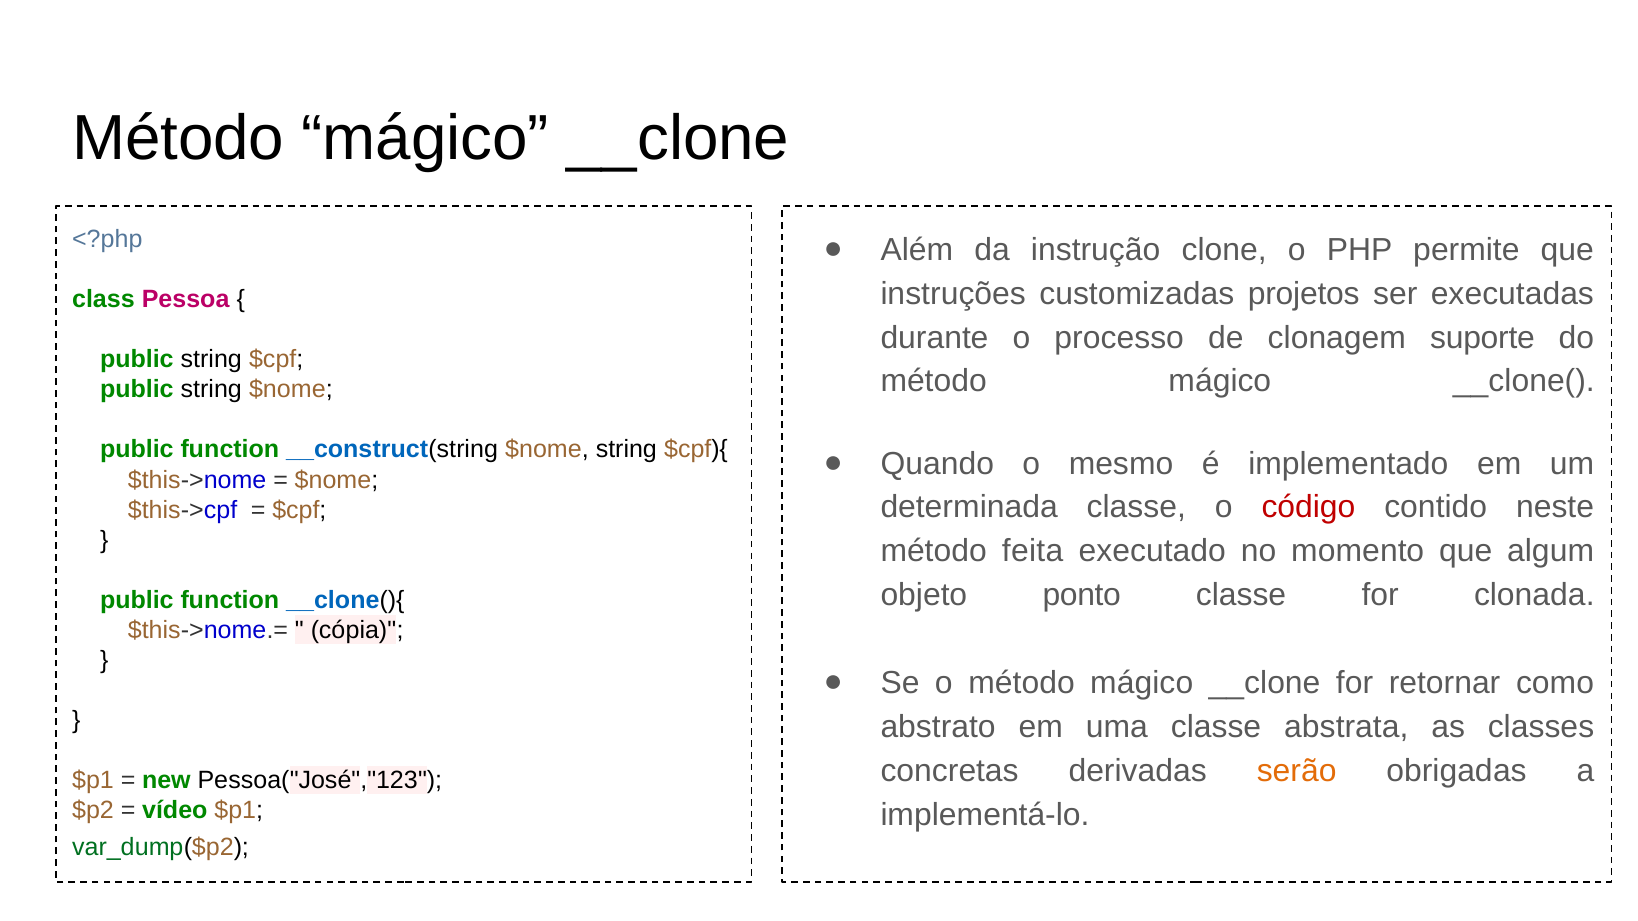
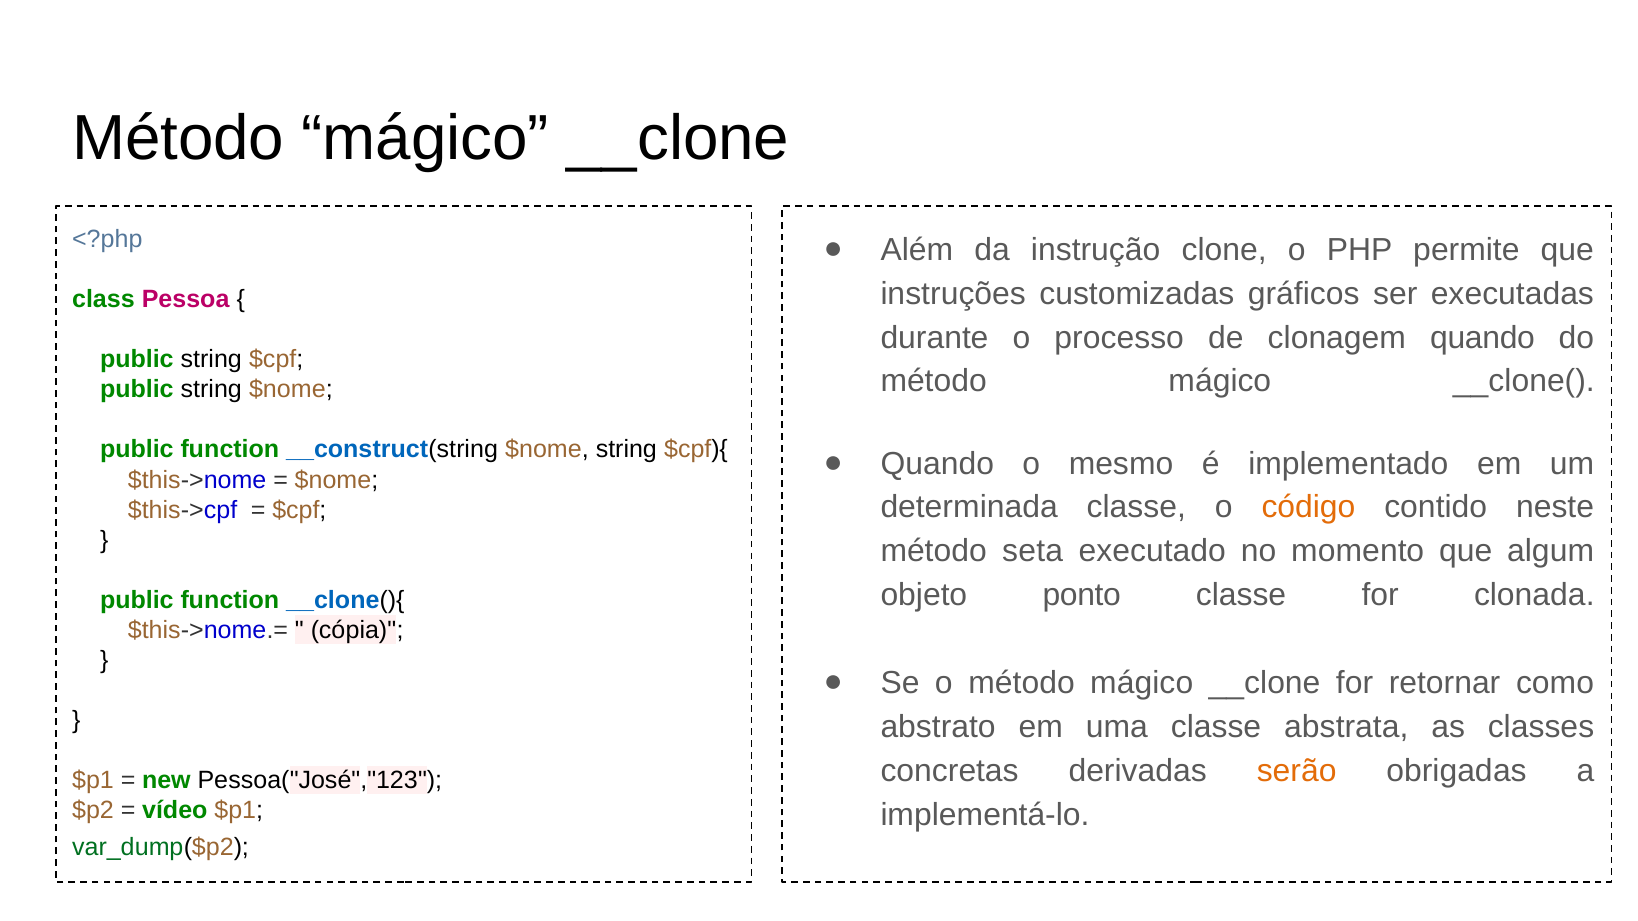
projetos: projetos -> gráficos
clonagem suporte: suporte -> quando
código colour: red -> orange
feita: feita -> seta
